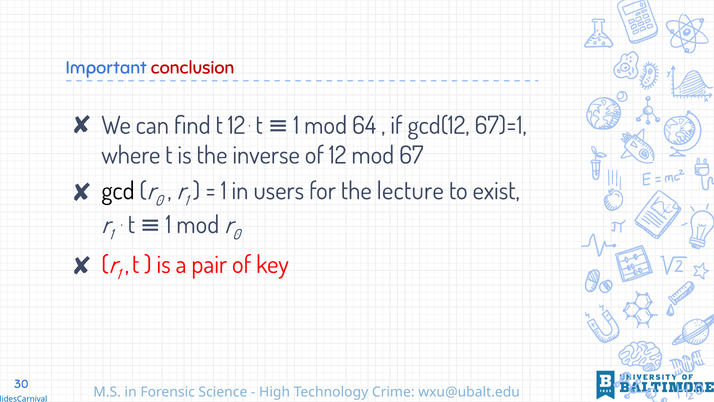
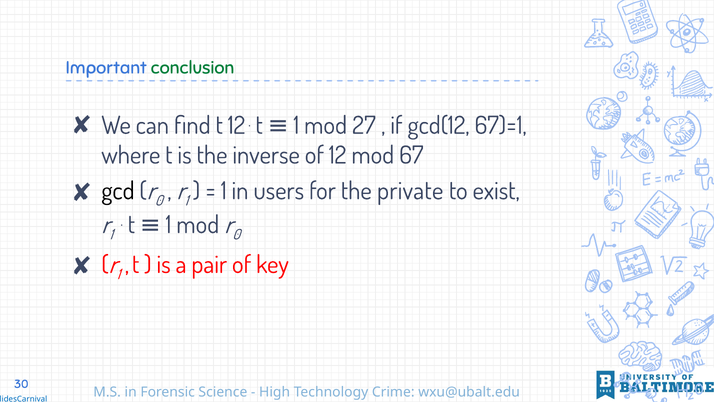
conclusion colour: red -> green
64: 64 -> 27
lecture: lecture -> private
